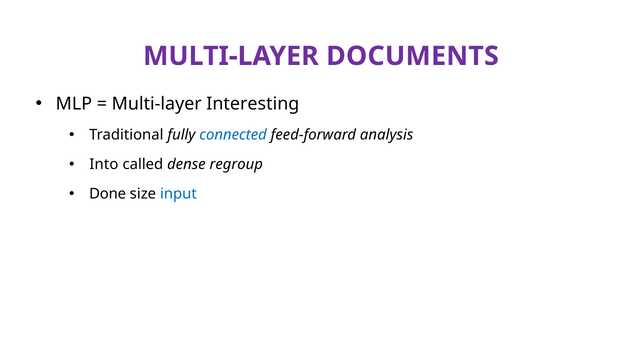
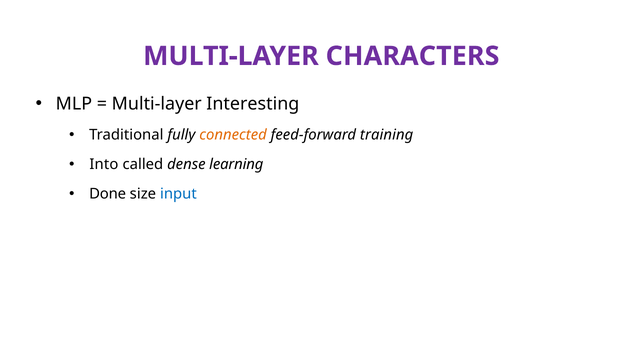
DOCUMENTS: DOCUMENTS -> CHARACTERS
connected colour: blue -> orange
analysis: analysis -> training
regroup: regroup -> learning
